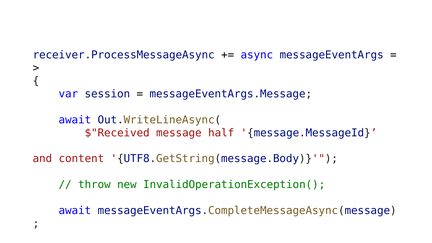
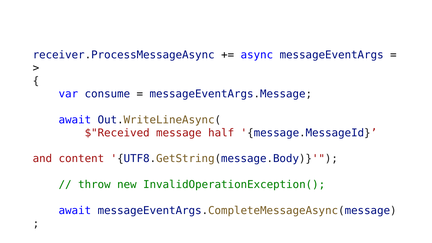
session: session -> consume
